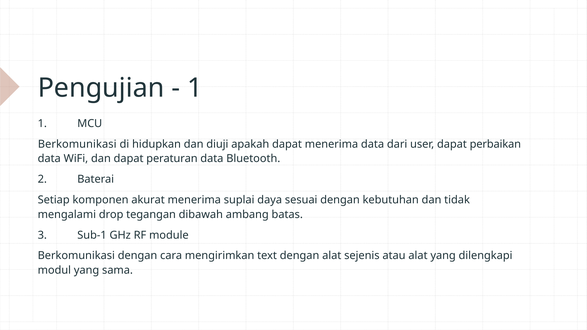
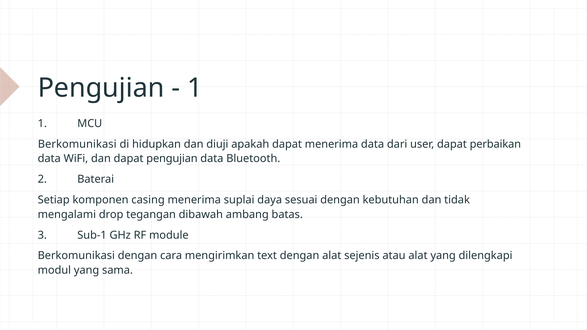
dapat peraturan: peraturan -> pengujian
akurat: akurat -> casing
